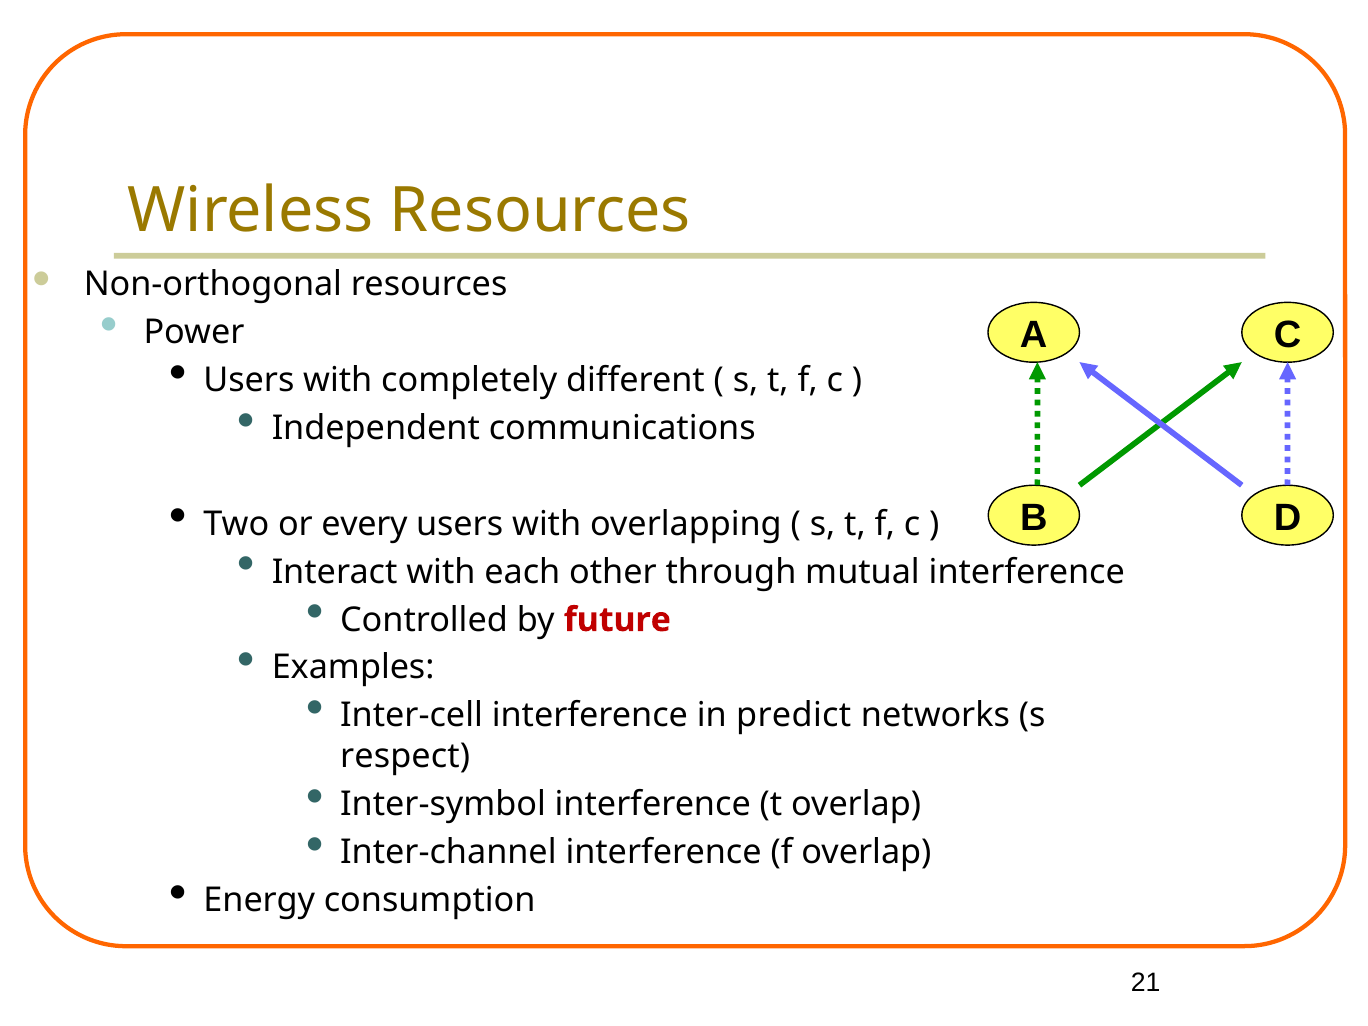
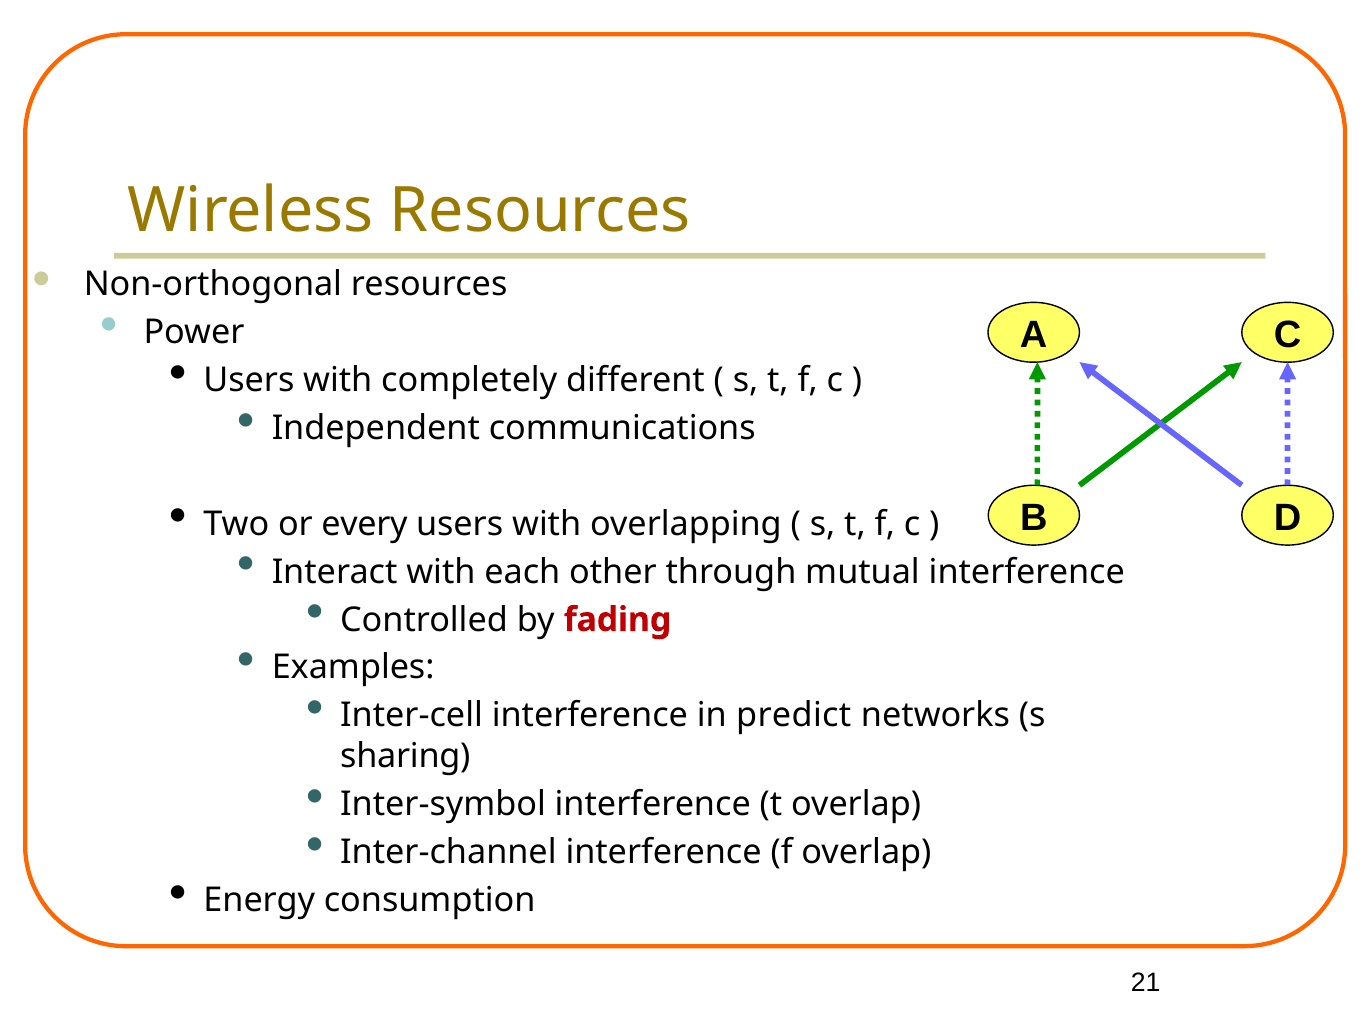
future: future -> fading
respect: respect -> sharing
